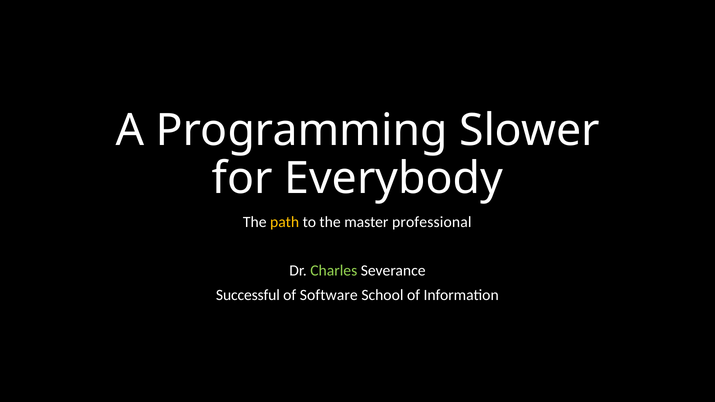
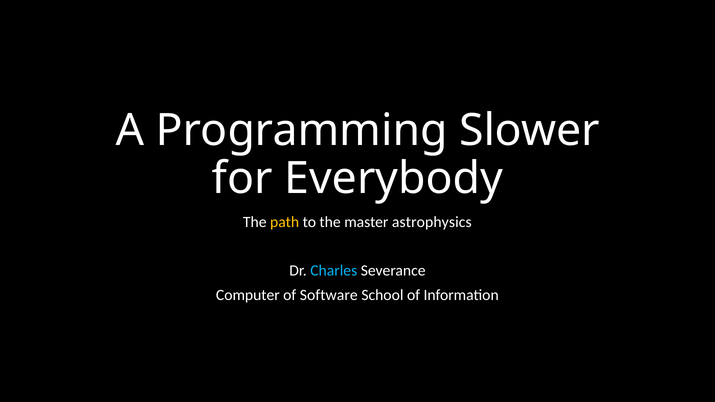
professional: professional -> astrophysics
Charles colour: light green -> light blue
Successful: Successful -> Computer
